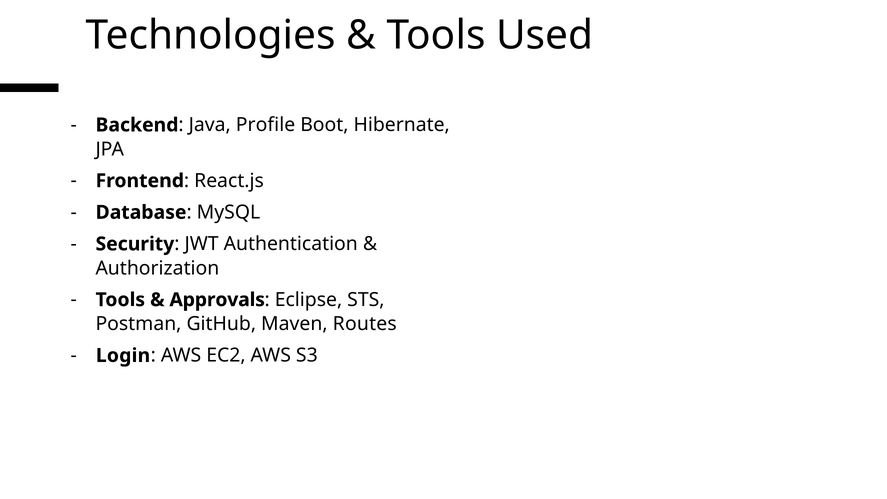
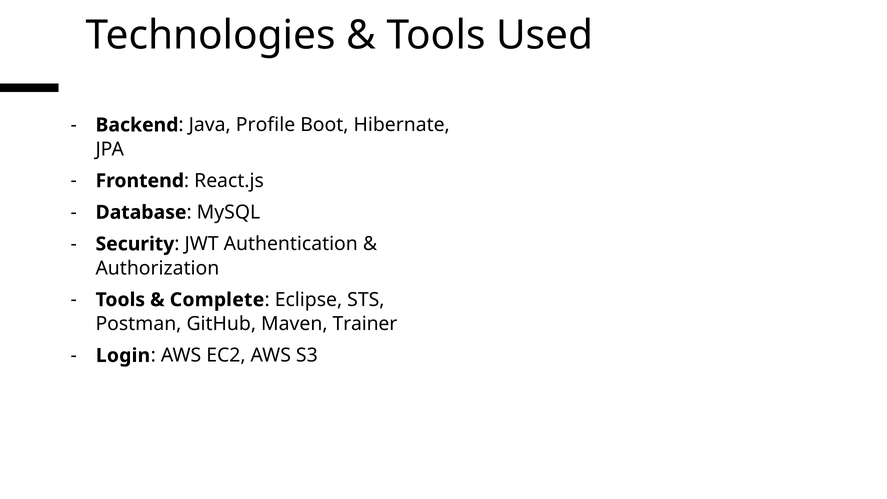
Approvals: Approvals -> Complete
Routes: Routes -> Trainer
